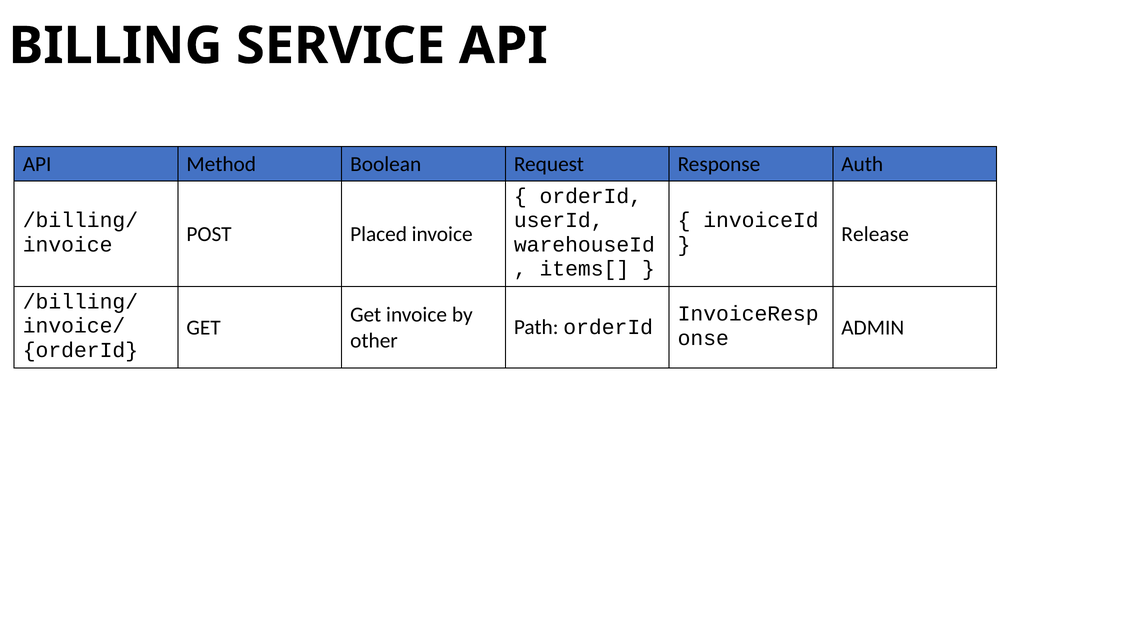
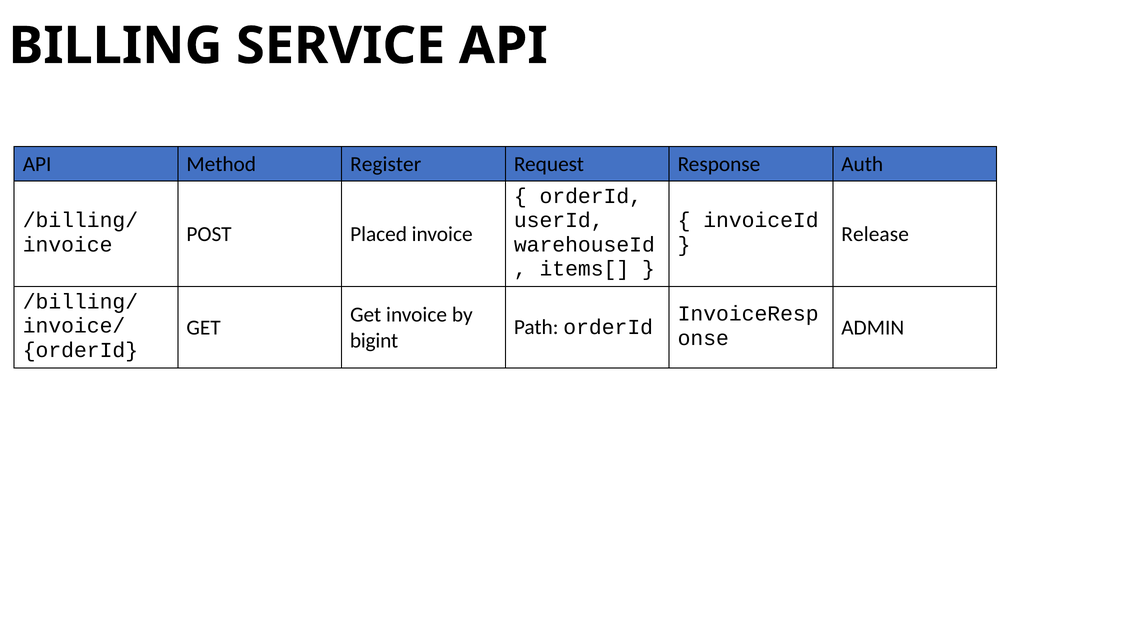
Boolean: Boolean -> Register
other: other -> bigint
